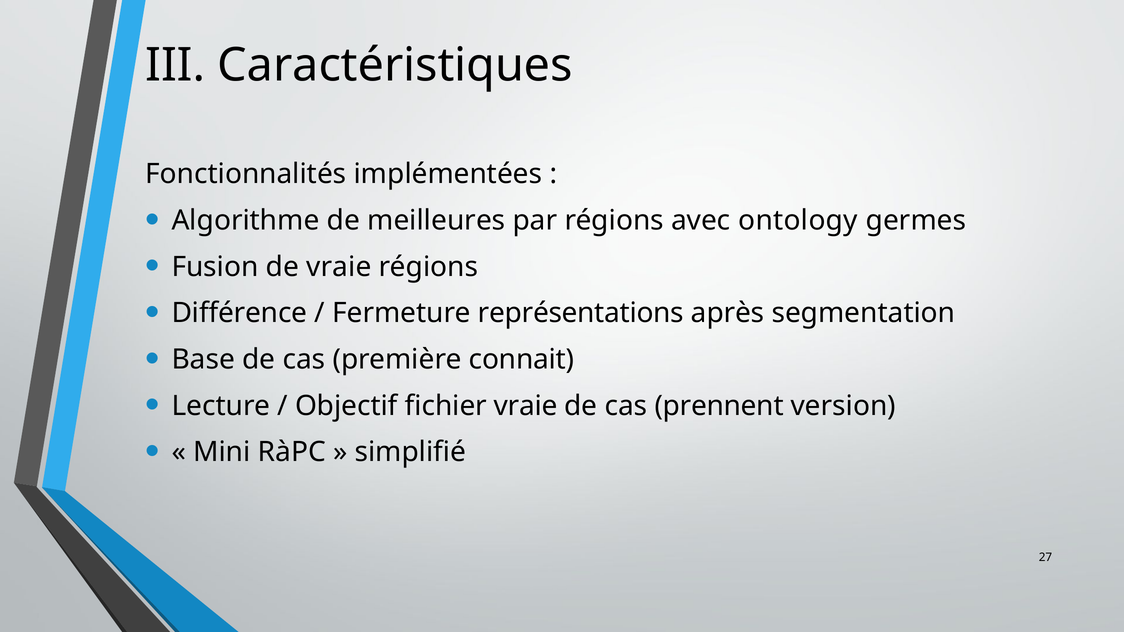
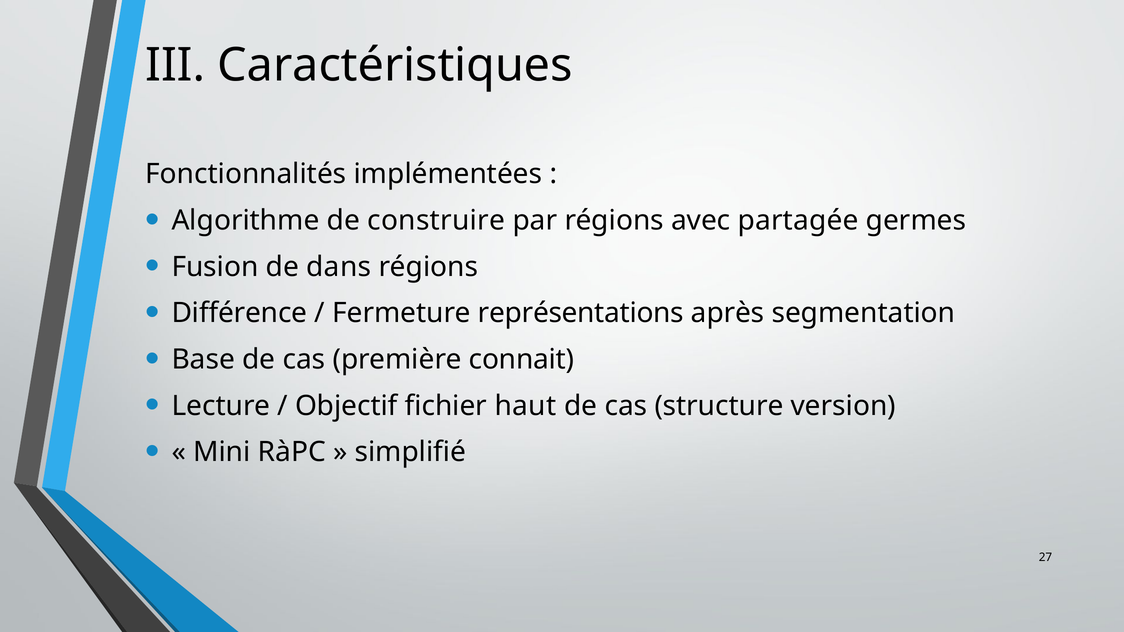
meilleures: meilleures -> construire
ontology: ontology -> partagée
de vraie: vraie -> dans
fichier vraie: vraie -> haut
prennent: prennent -> structure
